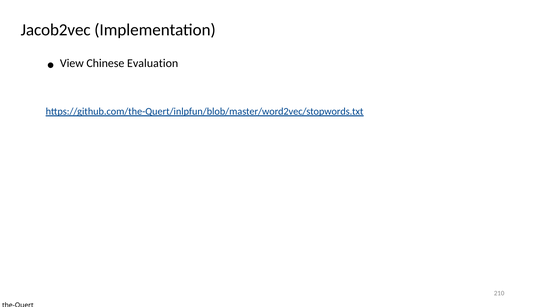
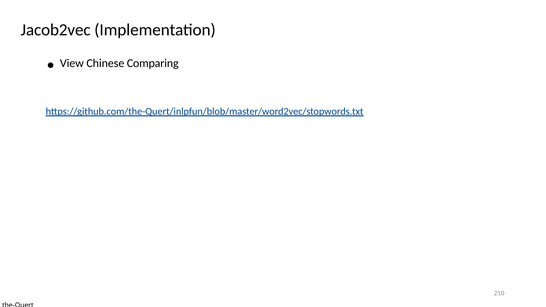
Evaluation: Evaluation -> Comparing
